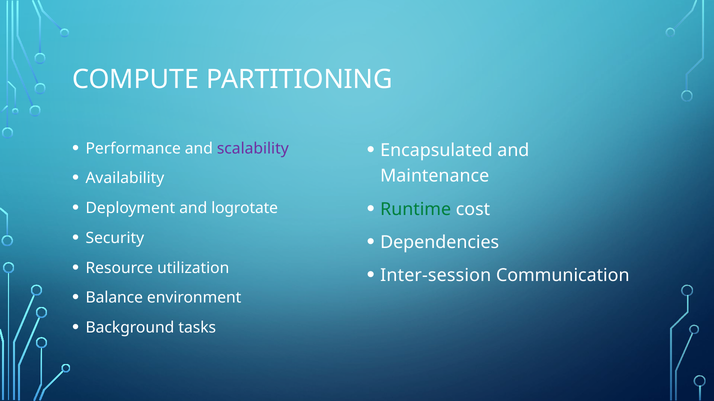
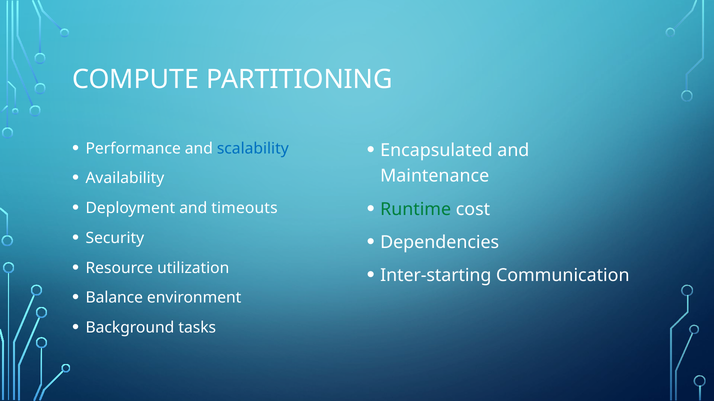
scalability colour: purple -> blue
logrotate: logrotate -> timeouts
Inter-session: Inter-session -> Inter-starting
